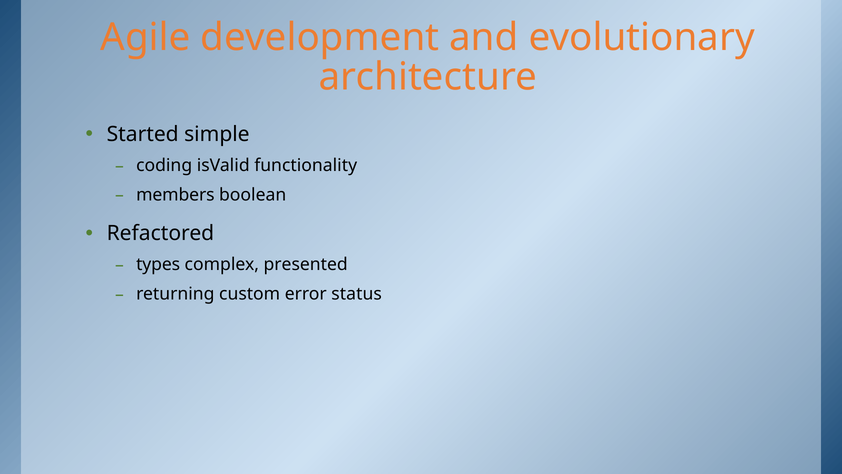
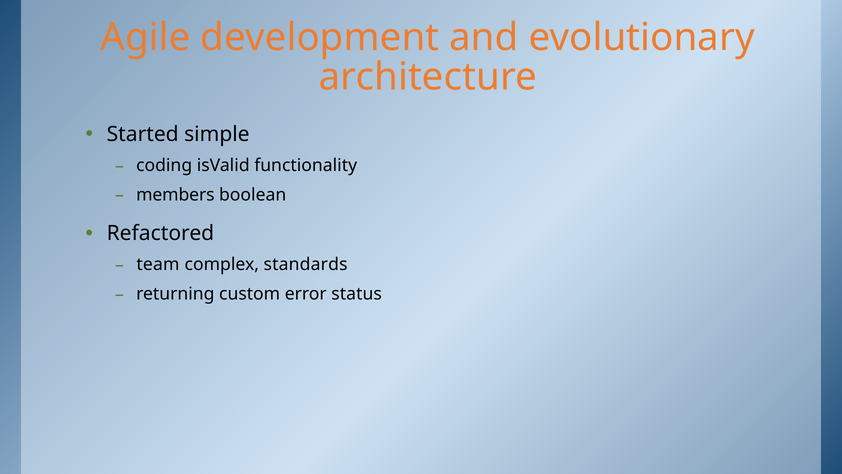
types: types -> team
presented: presented -> standards
